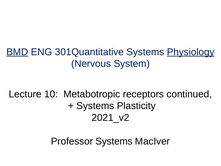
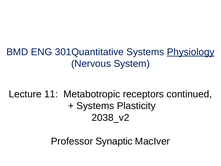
BMD underline: present -> none
10: 10 -> 11
2021_v2: 2021_v2 -> 2038_v2
Professor Systems: Systems -> Synaptic
